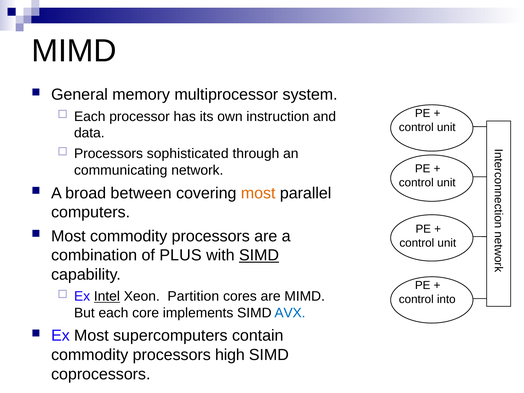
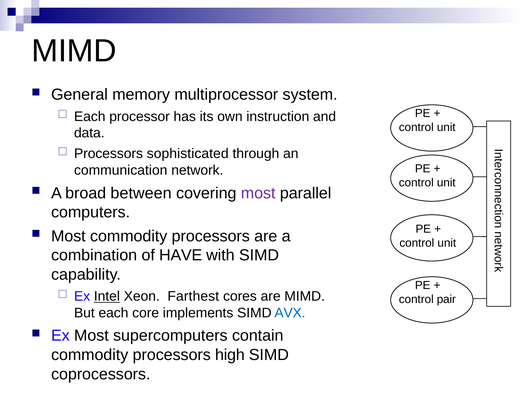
communicating: communicating -> communication
most at (258, 193) colour: orange -> purple
PLUS: PLUS -> HAVE
SIMD at (259, 255) underline: present -> none
Partition: Partition -> Farthest
into: into -> pair
